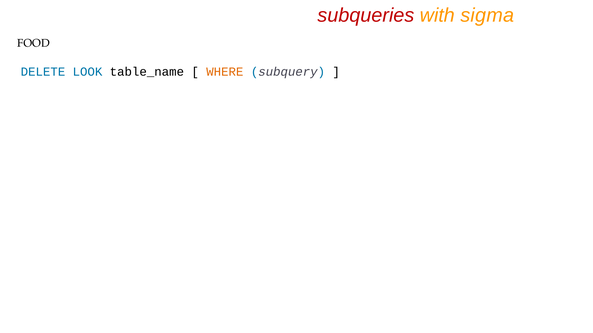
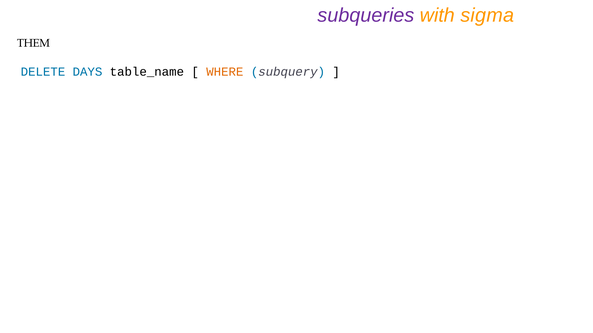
subqueries colour: red -> purple
FOOD: FOOD -> THEM
LOOK: LOOK -> DAYS
